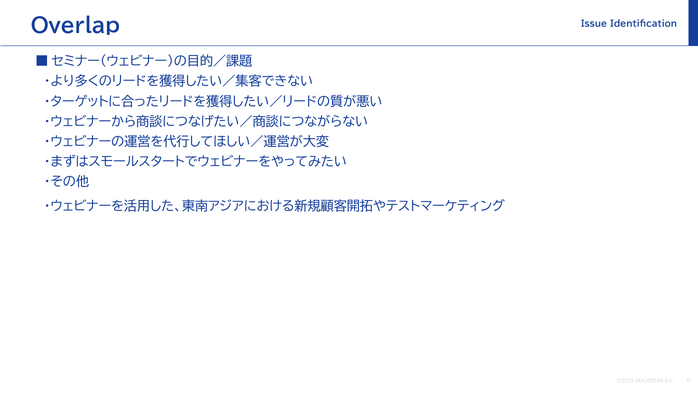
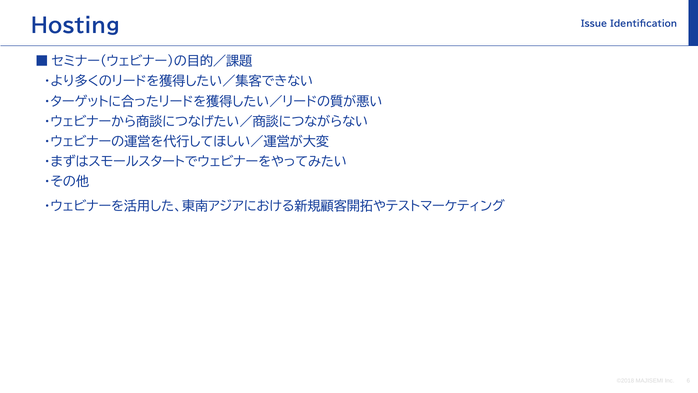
Overlap: Overlap -> Hosting
